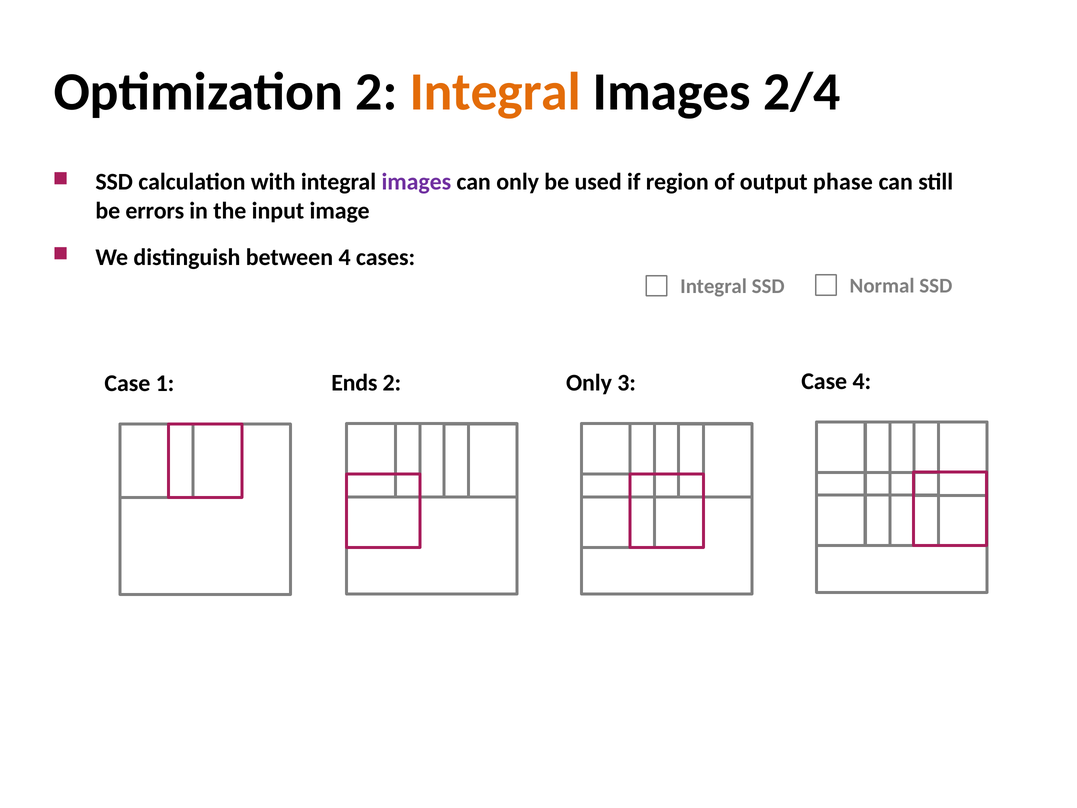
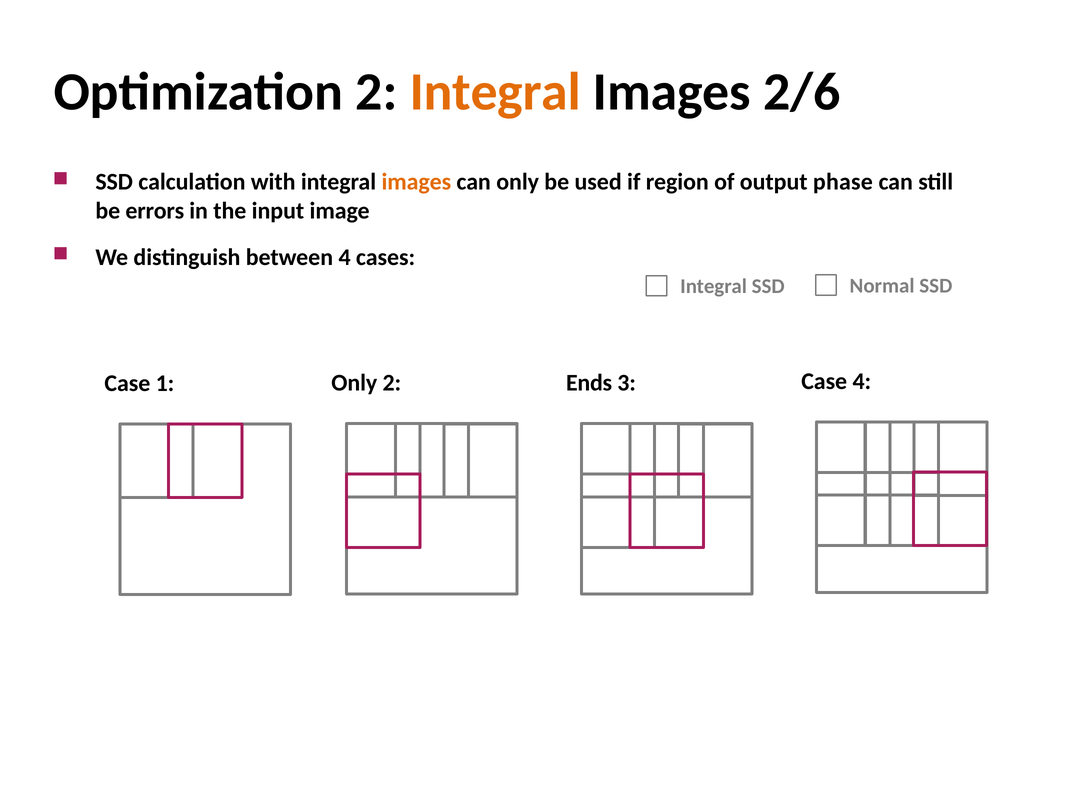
2/4: 2/4 -> 2/6
images at (416, 182) colour: purple -> orange
1 Ends: Ends -> Only
2 Only: Only -> Ends
